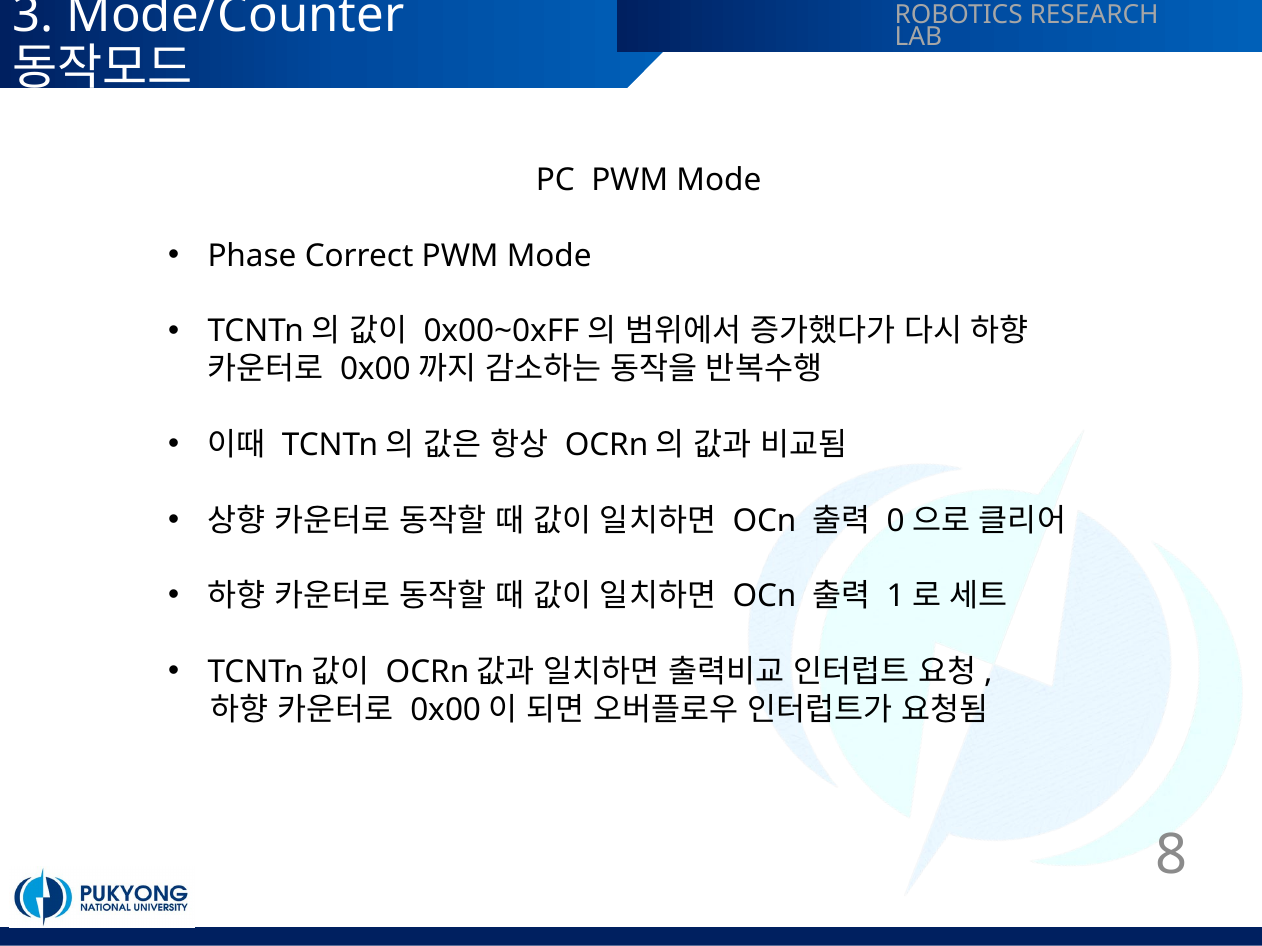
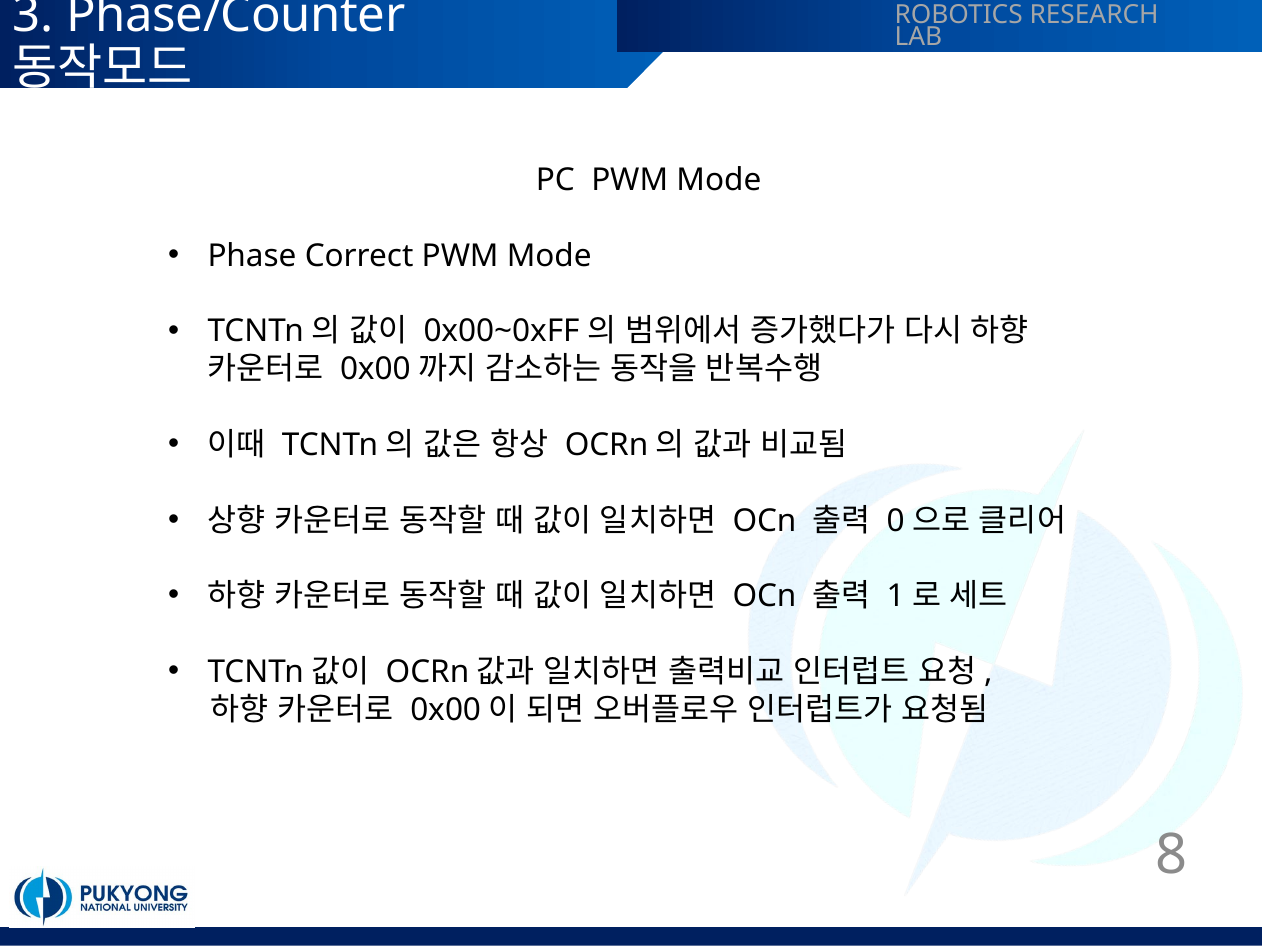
Mode/Counter: Mode/Counter -> Phase/Counter
